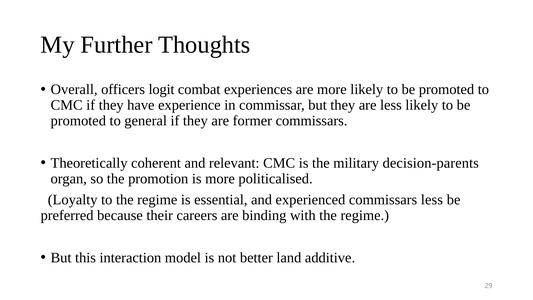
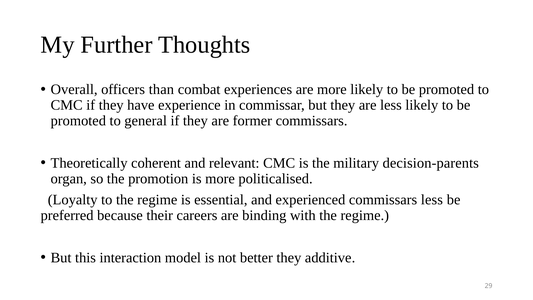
logit: logit -> than
better land: land -> they
